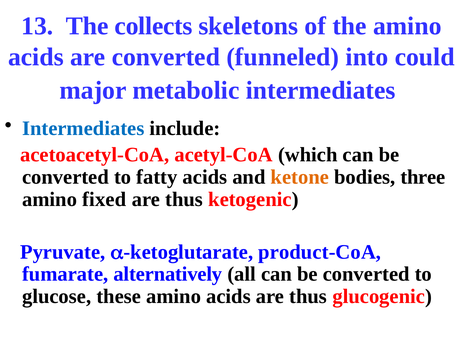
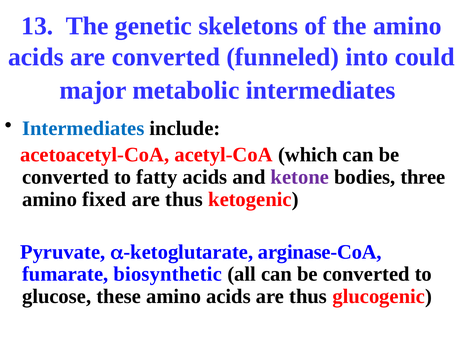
collects: collects -> genetic
ketone colour: orange -> purple
product-CoA: product-CoA -> arginase-CoA
alternatively: alternatively -> biosynthetic
